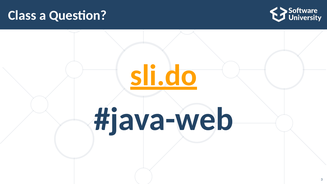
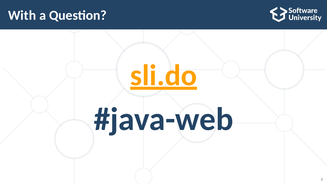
Class: Class -> With
